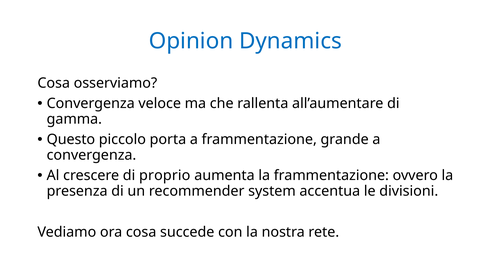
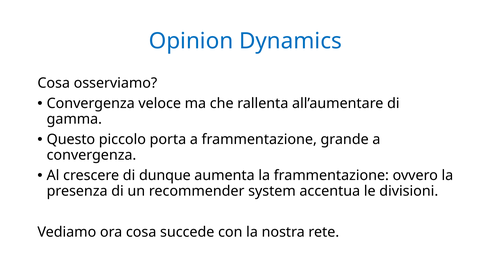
proprio: proprio -> dunque
